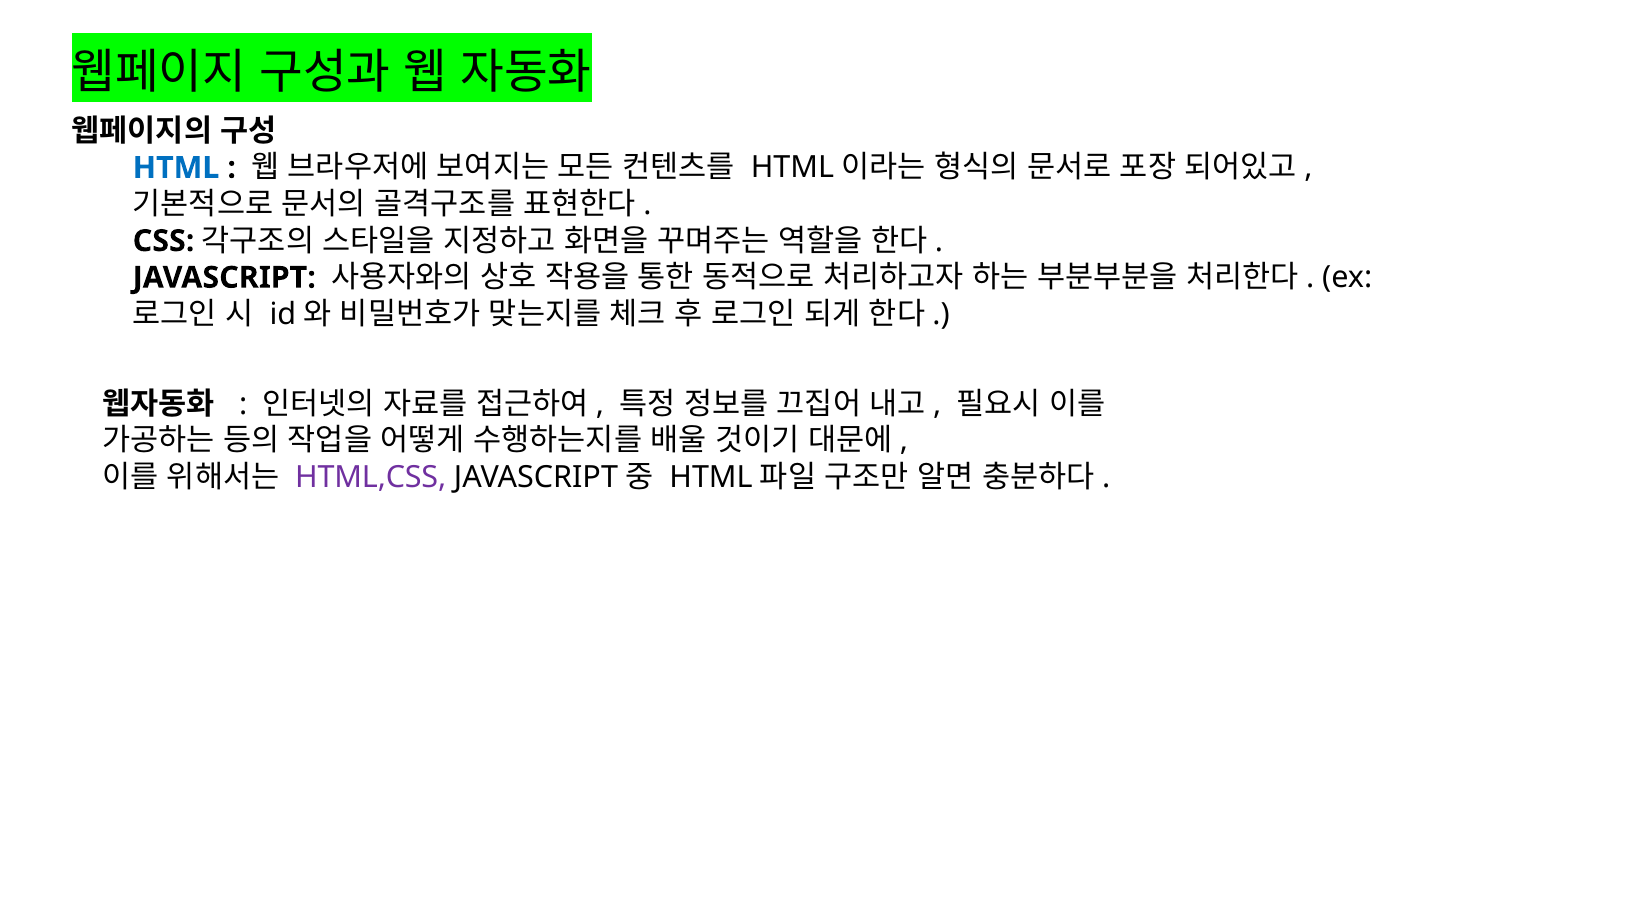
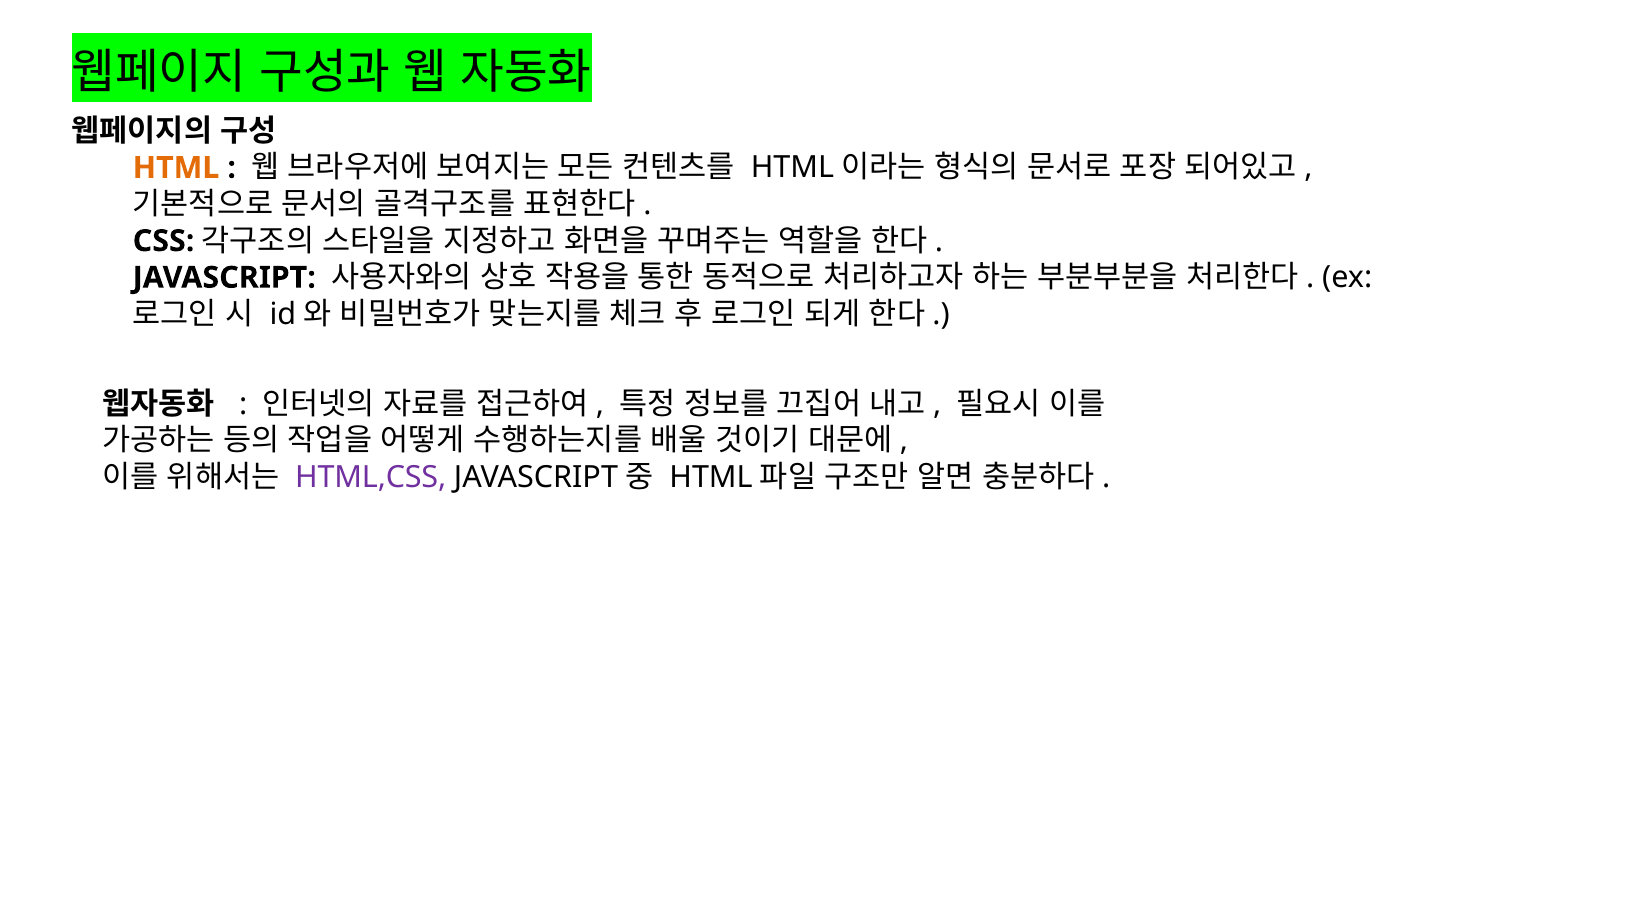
HTML colour: blue -> orange
